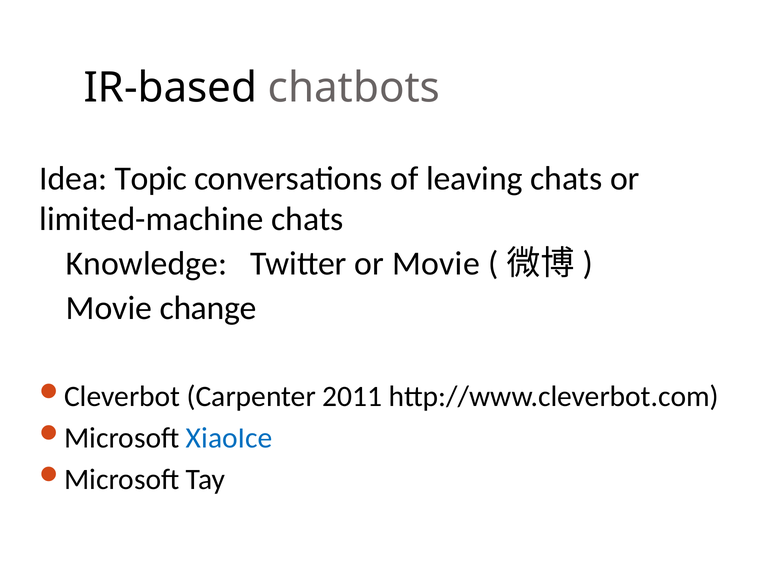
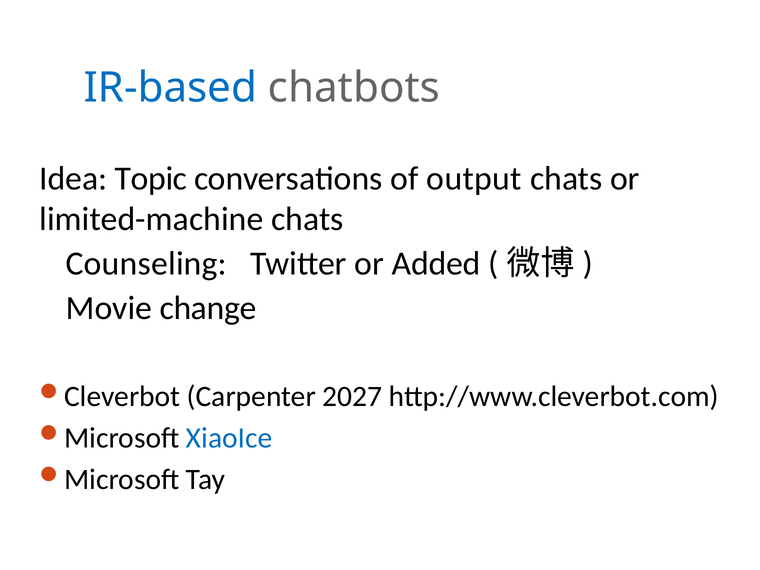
IR-based colour: black -> blue
leaving: leaving -> output
Knowledge: Knowledge -> Counseling
or Movie: Movie -> Added
2011: 2011 -> 2027
